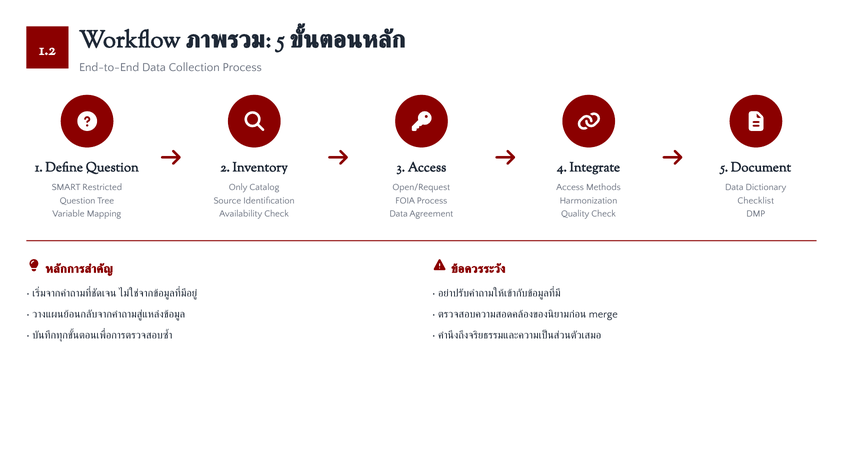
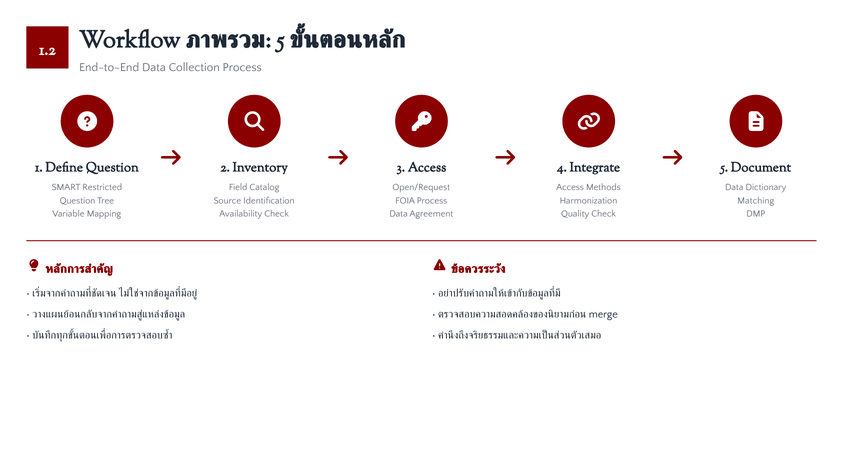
Only: Only -> Field
Checklist: Checklist -> Matching
